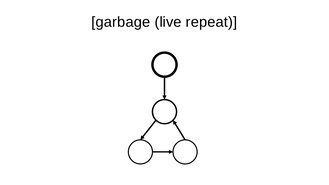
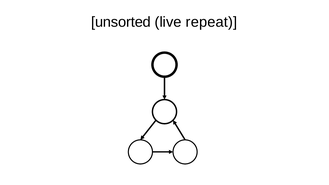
garbage: garbage -> unsorted
